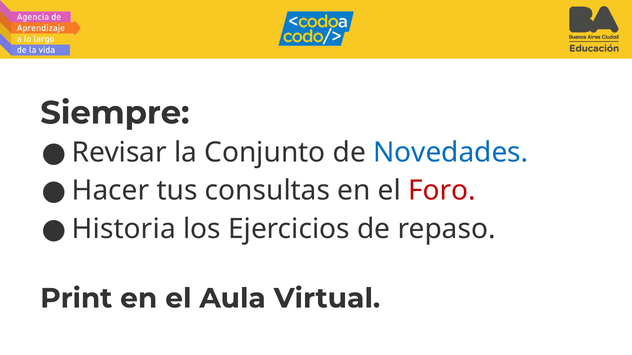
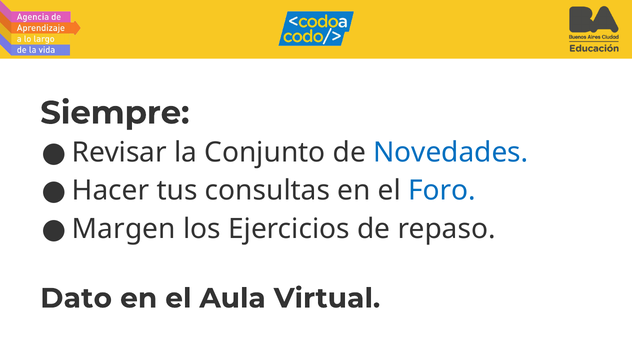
Foro colour: red -> blue
Historia: Historia -> Margen
Print: Print -> Dato
